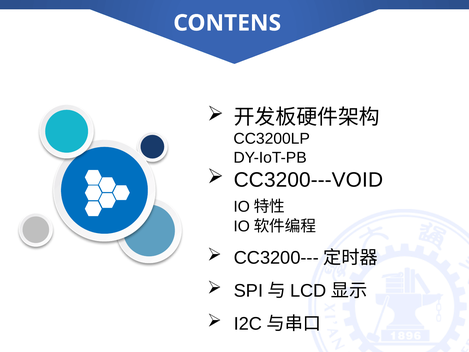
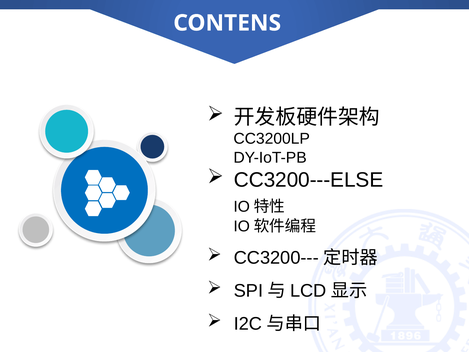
CC3200---VOID: CC3200---VOID -> CC3200---ELSE
